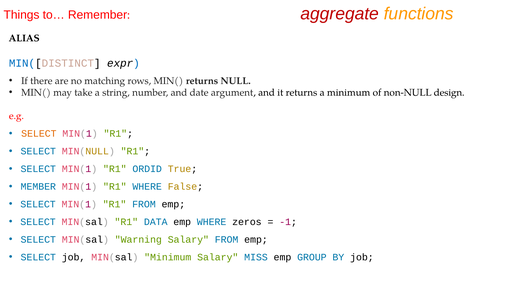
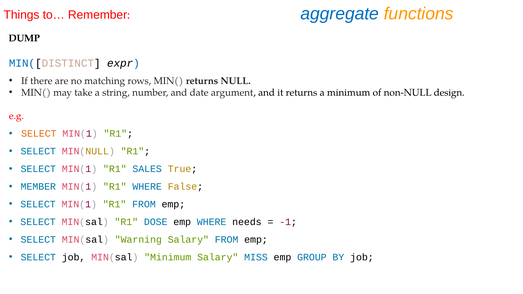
aggregate colour: red -> blue
ALIAS: ALIAS -> DUMP
ORDID: ORDID -> SALES
DATA: DATA -> DOSE
zeros: zeros -> needs
